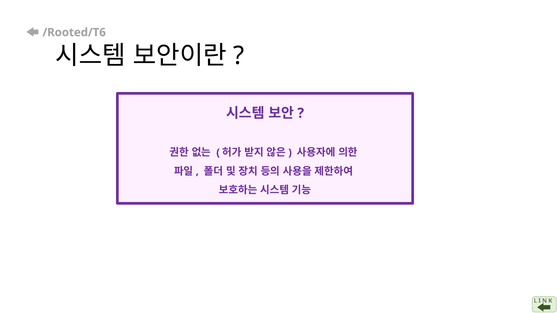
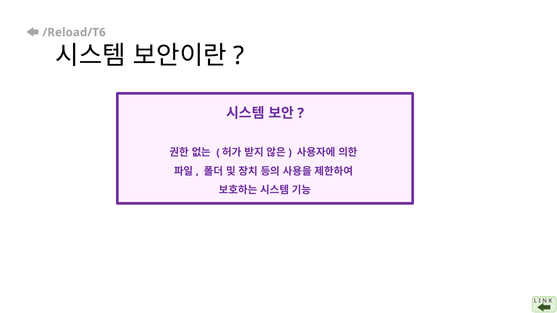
/Rooted/T6: /Rooted/T6 -> /Reload/T6
